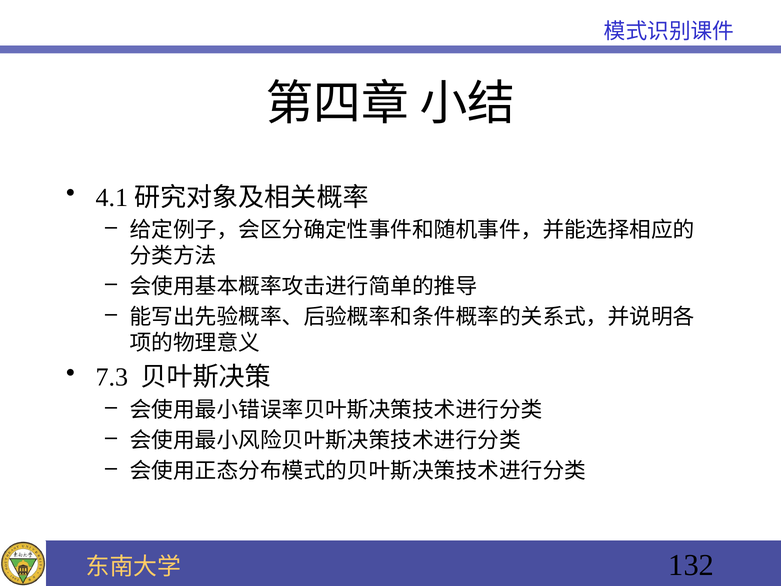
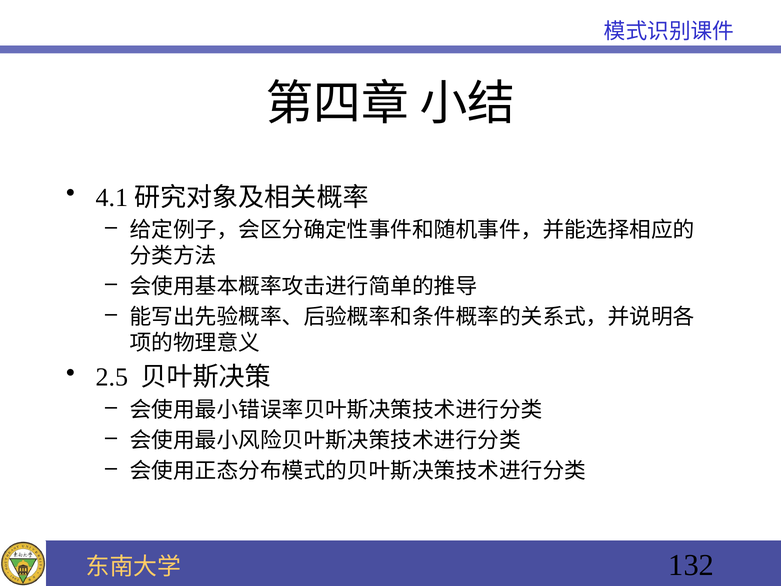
7.3: 7.3 -> 2.5
